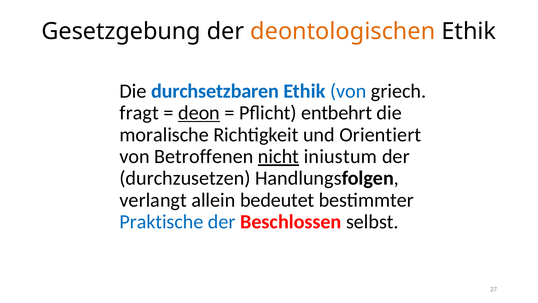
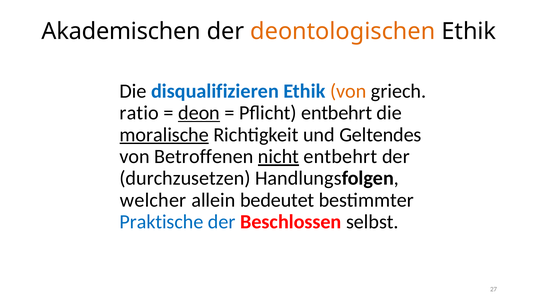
Gesetzgebung: Gesetzgebung -> Akademischen
durchsetzbaren: durchsetzbaren -> disqualifizieren
von at (348, 91) colour: blue -> orange
fragt: fragt -> ratio
moralische underline: none -> present
Orientiert: Orientiert -> Geltendes
iniustum at (340, 156): iniustum -> entbehrt
verlangt: verlangt -> welcher
